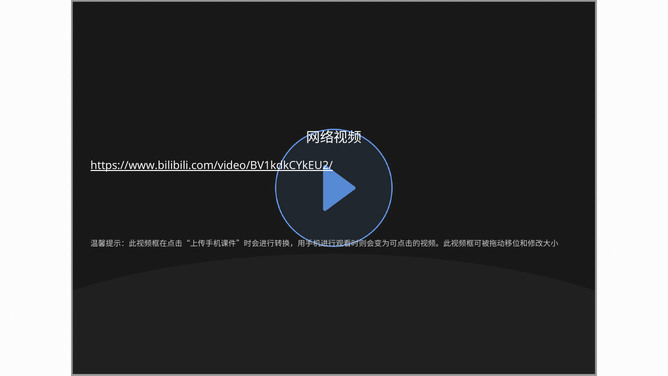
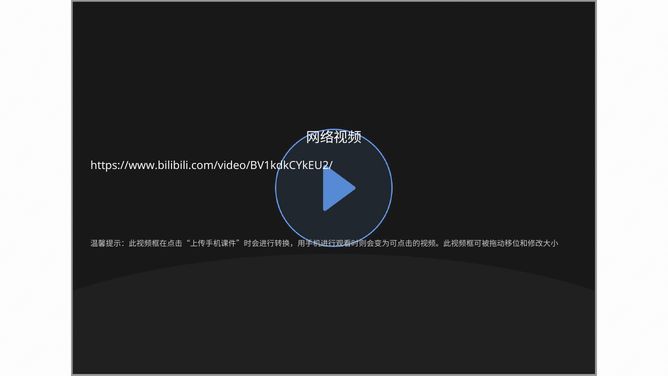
https://www.bilibili.com/video/BV1kdkCYkEU2/ underline: present -> none
